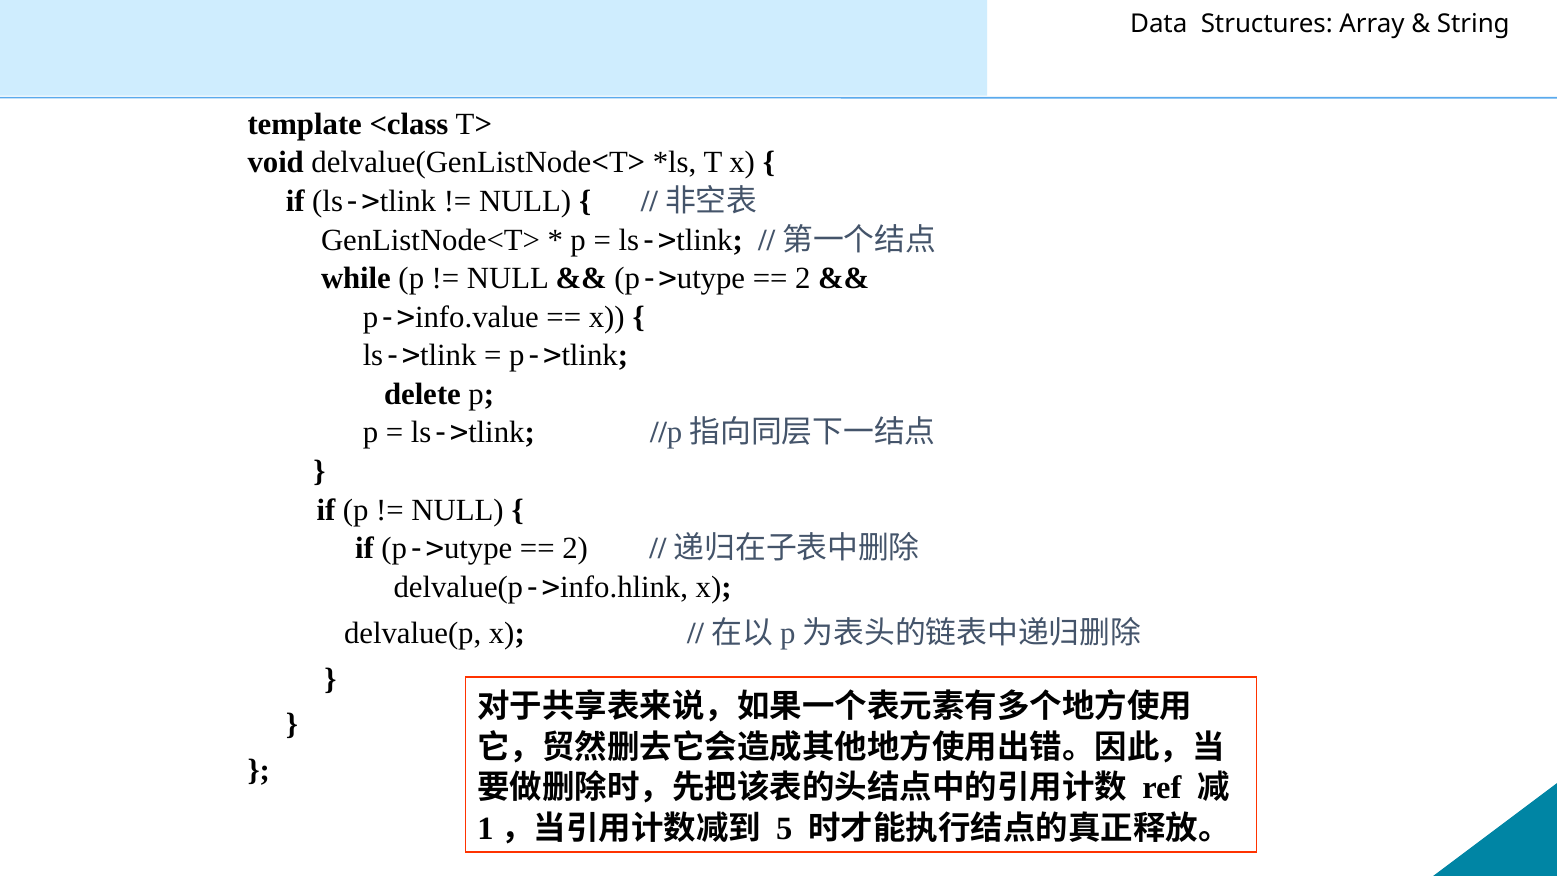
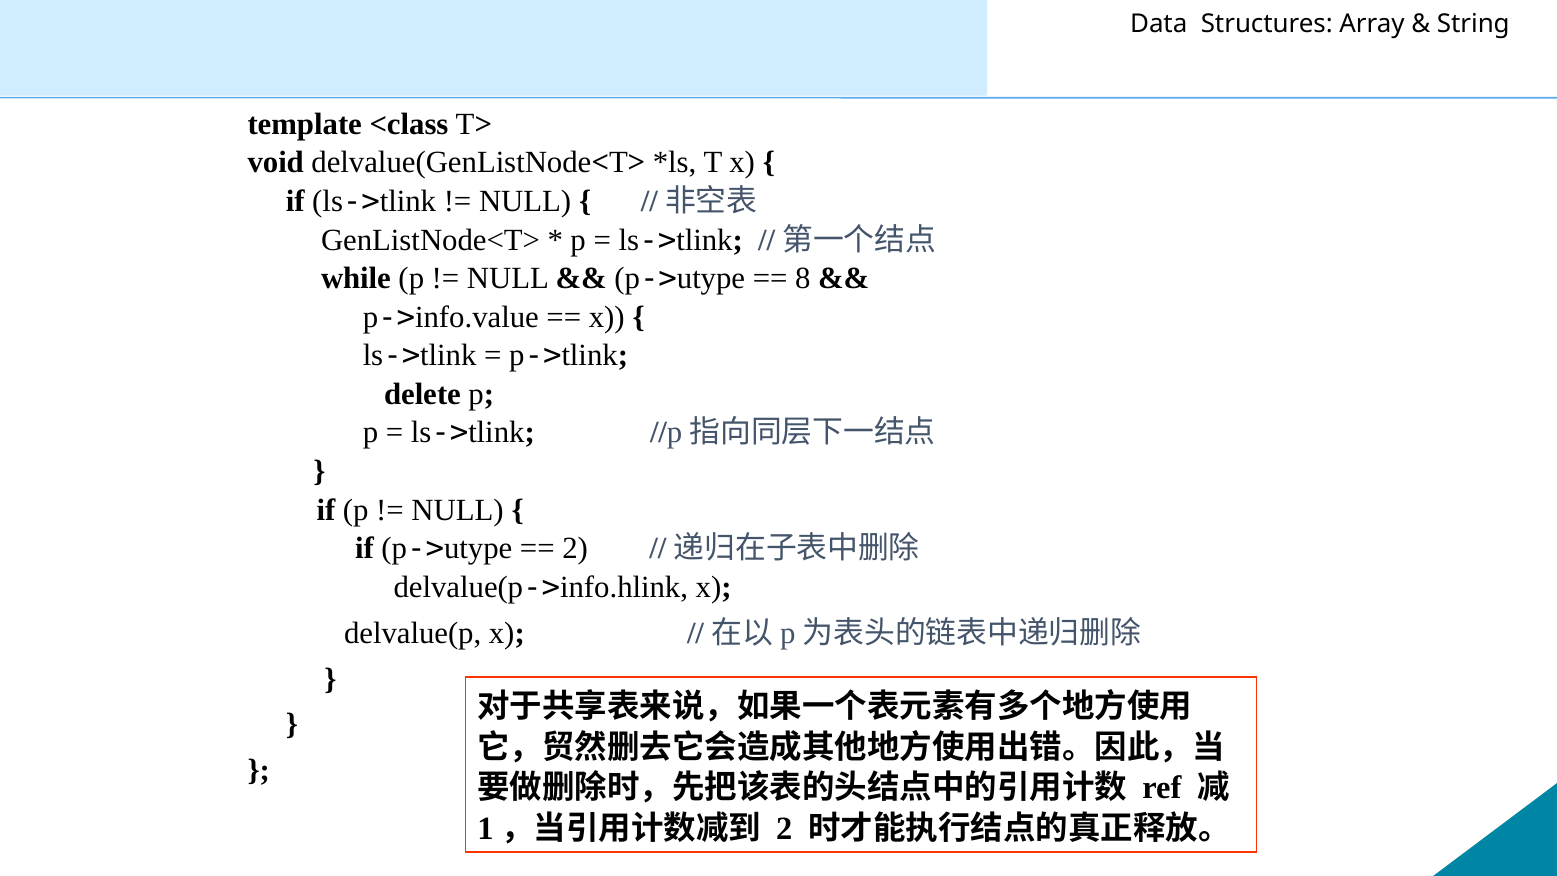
2 at (803, 278): 2 -> 8
5 at (784, 829): 5 -> 2
